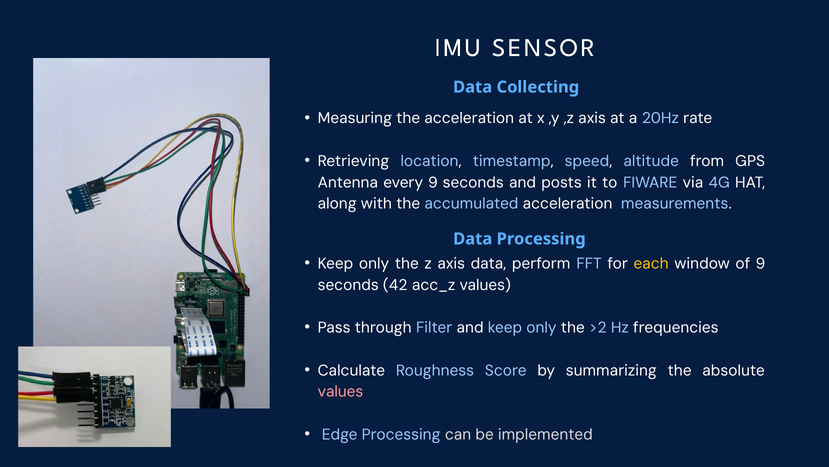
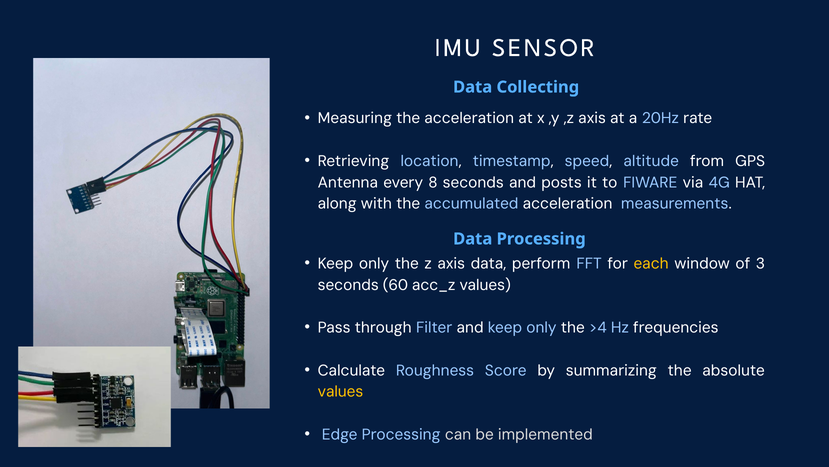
every 9: 9 -> 8
of 9: 9 -> 3
42: 42 -> 60
>2: >2 -> >4
values at (340, 391) colour: pink -> yellow
